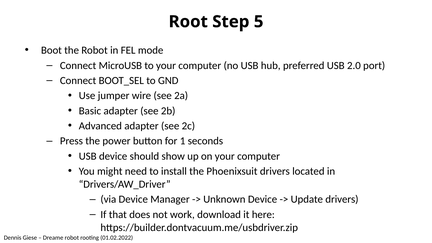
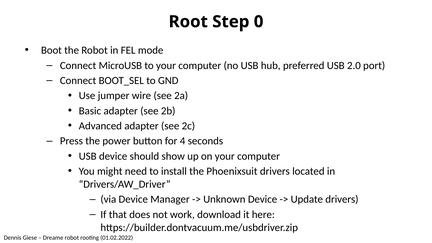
5: 5 -> 0
1: 1 -> 4
